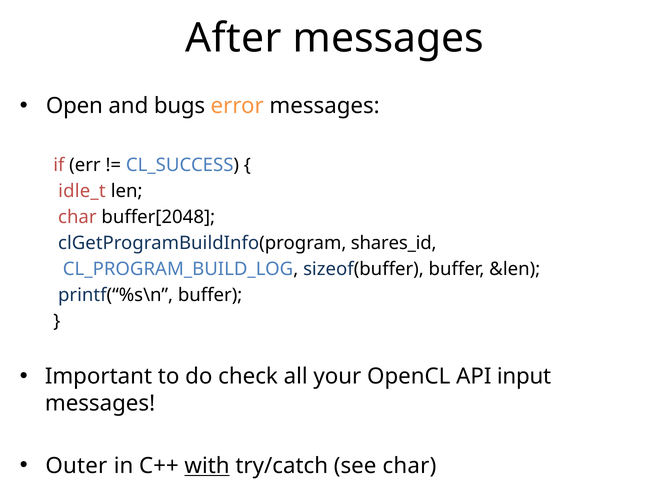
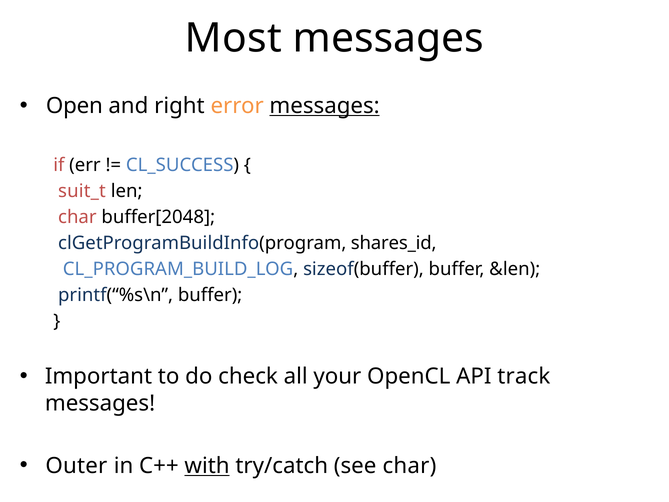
After: After -> Most
bugs: bugs -> right
messages at (325, 106) underline: none -> present
idle_t: idle_t -> suit_t
input: input -> track
